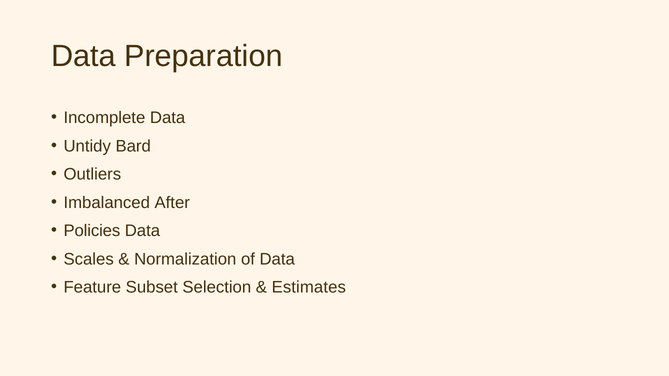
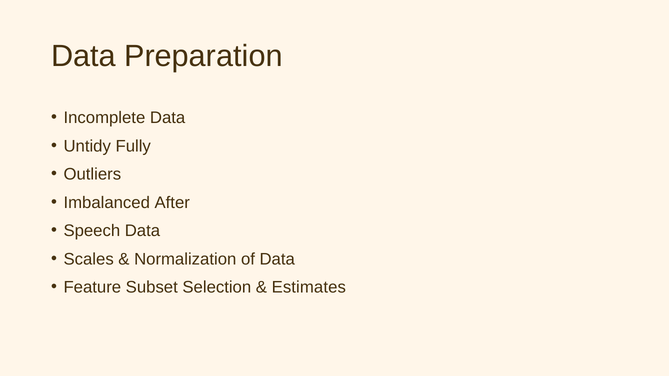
Bard: Bard -> Fully
Policies: Policies -> Speech
